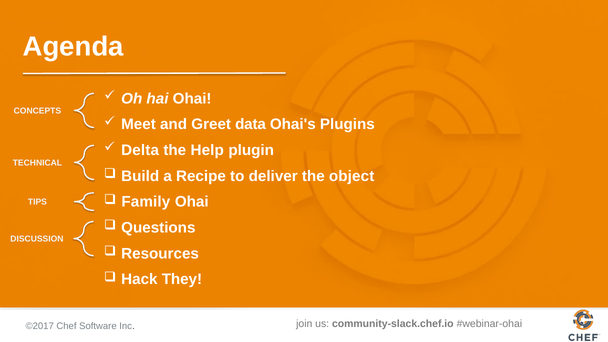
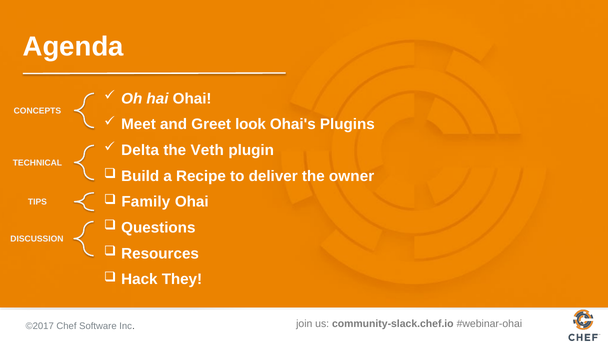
data: data -> look
Help: Help -> Veth
object: object -> owner
